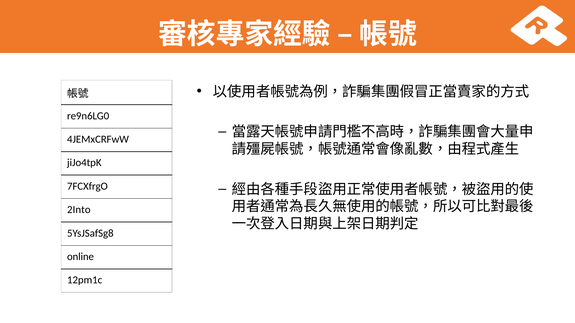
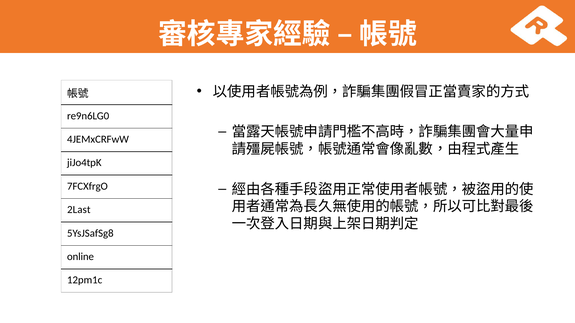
2Into: 2Into -> 2Last
